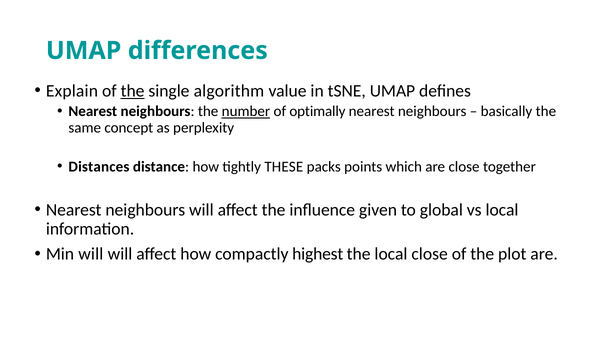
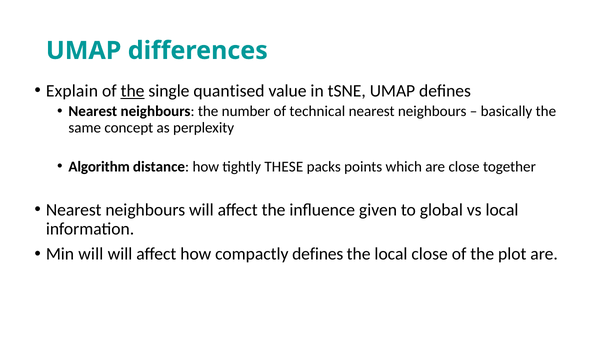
algorithm: algorithm -> quantised
number underline: present -> none
optimally: optimally -> technical
Distances: Distances -> Algorithm
compactly highest: highest -> defines
